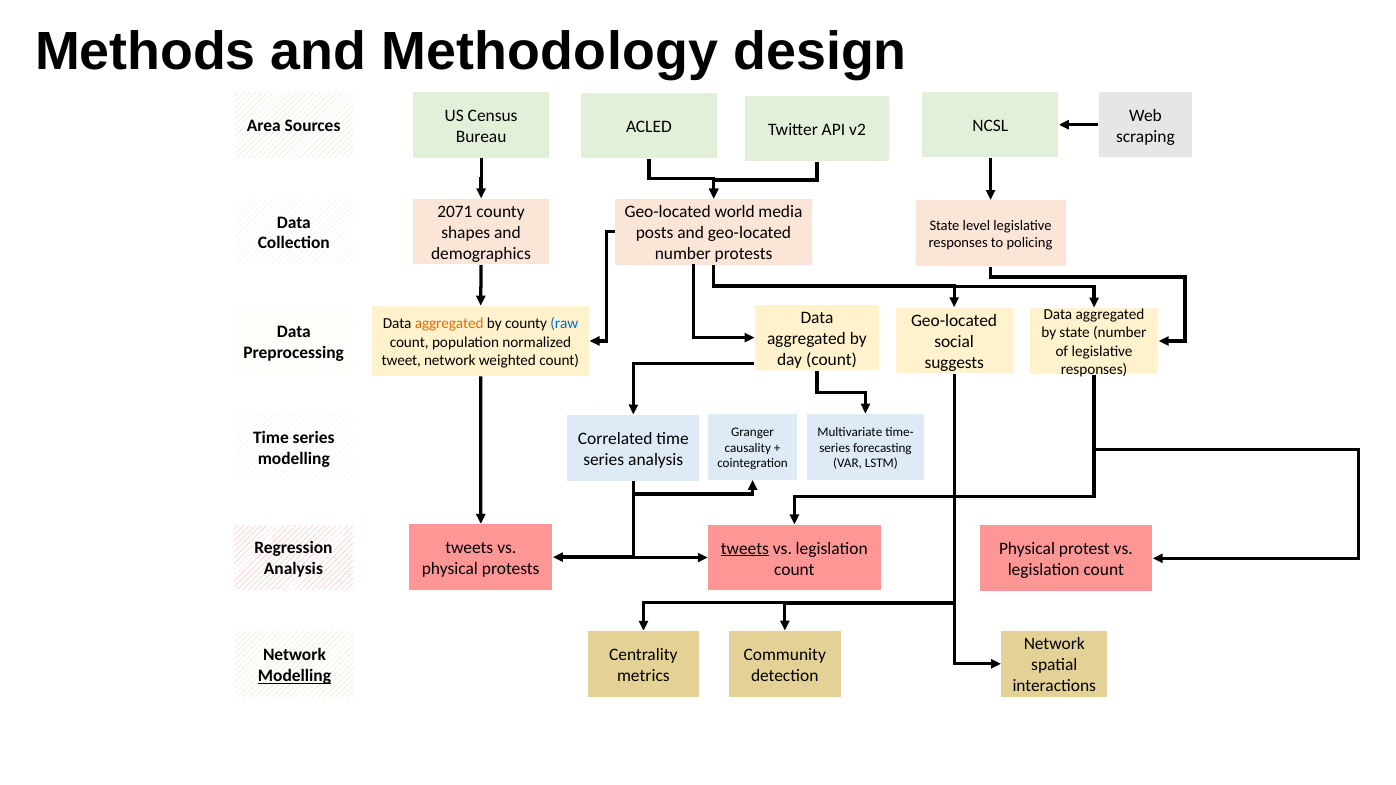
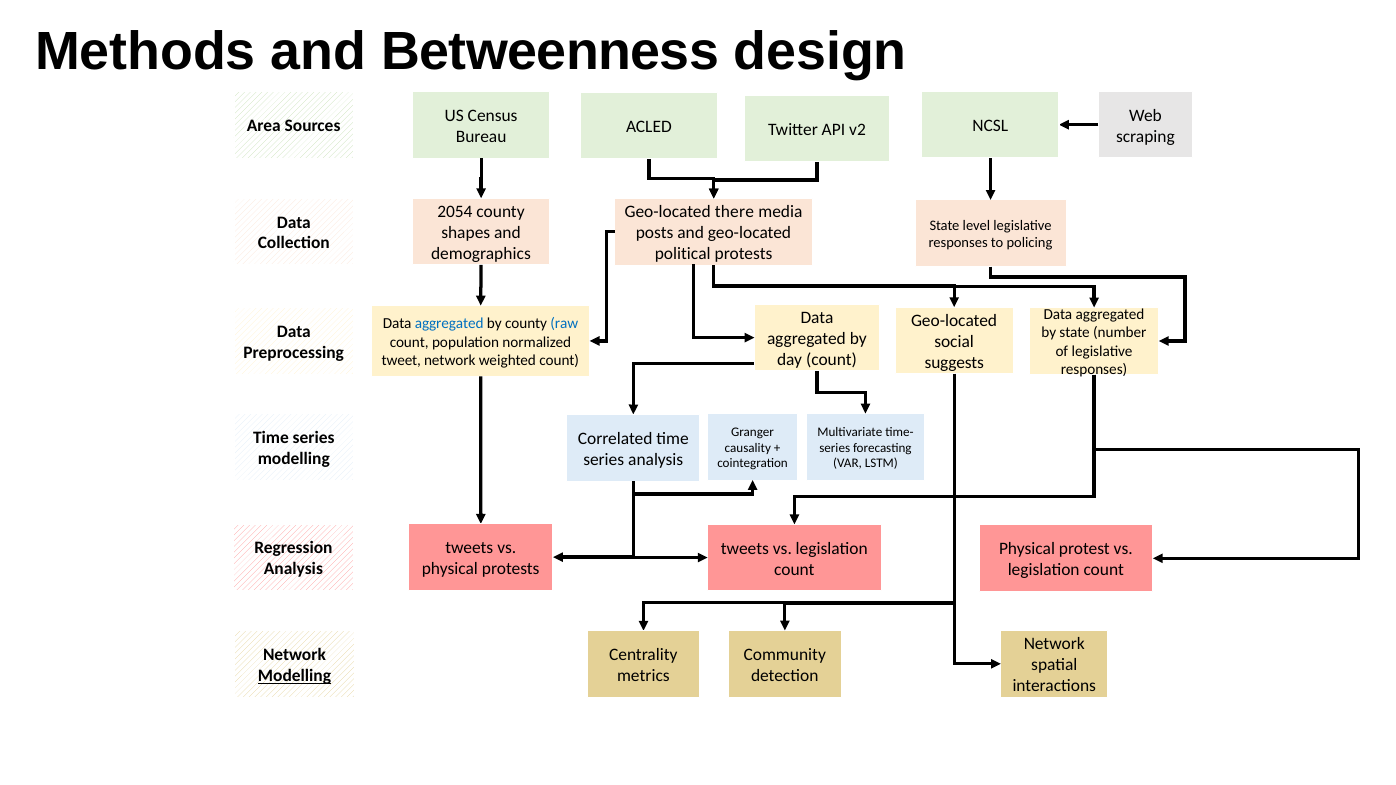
Methodology: Methodology -> Betweenness
2071: 2071 -> 2054
world: world -> there
number at (683, 254): number -> political
aggregated at (449, 324) colour: orange -> blue
tweets at (745, 548) underline: present -> none
